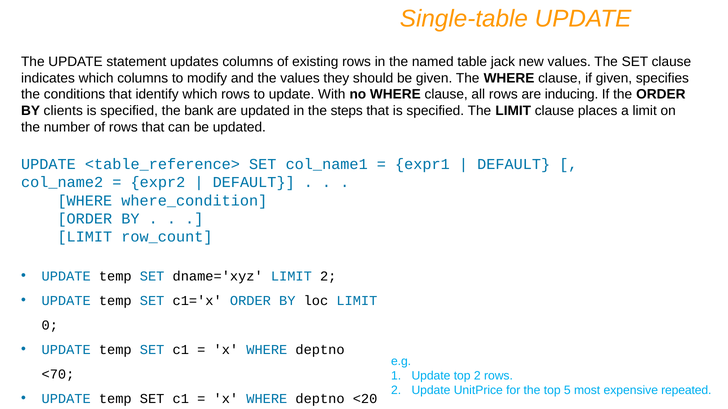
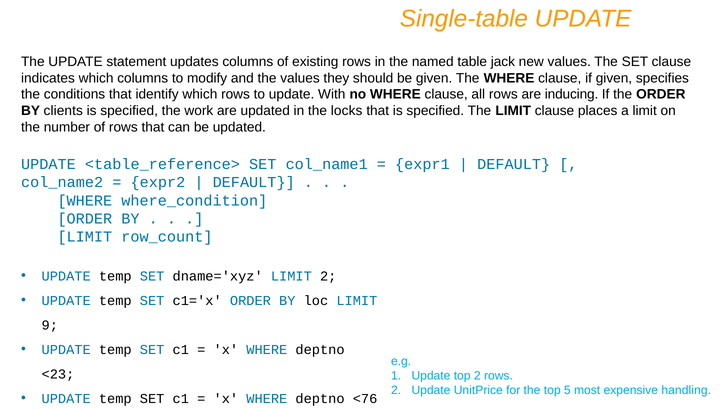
bank: bank -> work
steps: steps -> locks
0: 0 -> 9
<70: <70 -> <23
repeated: repeated -> handling
<20: <20 -> <76
